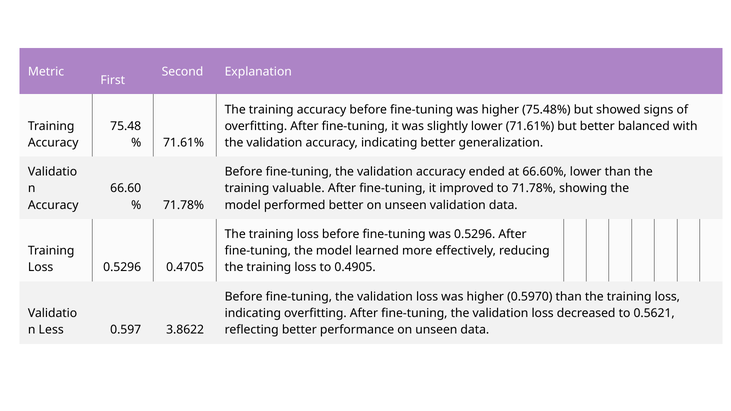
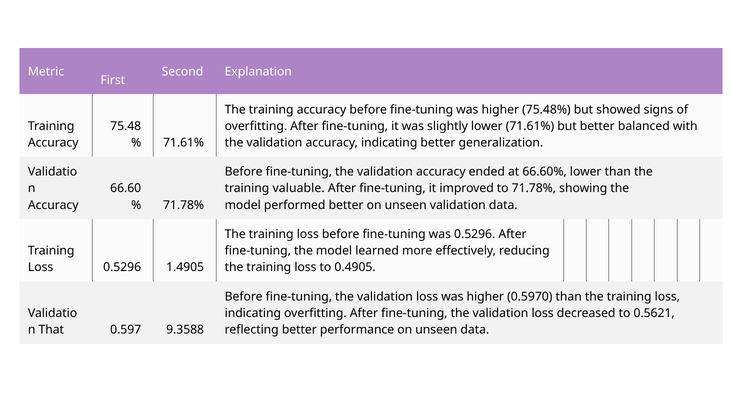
0.4705: 0.4705 -> 1.4905
Less: Less -> That
3.8622: 3.8622 -> 9.3588
